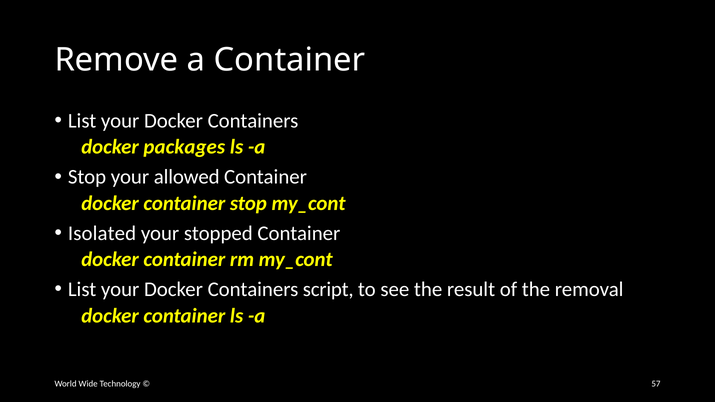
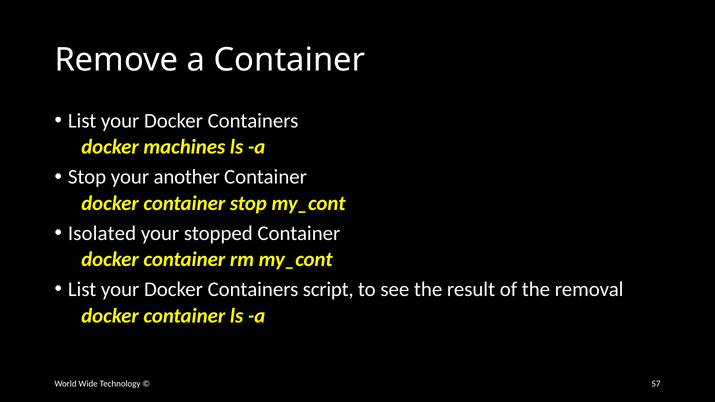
packages: packages -> machines
allowed: allowed -> another
